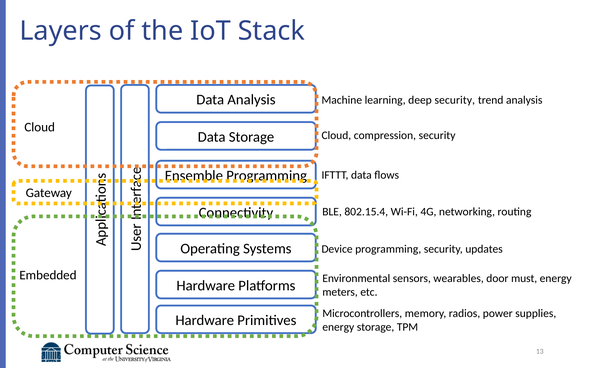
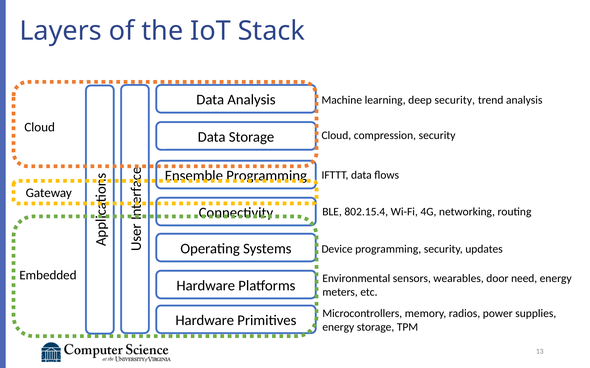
must: must -> need
